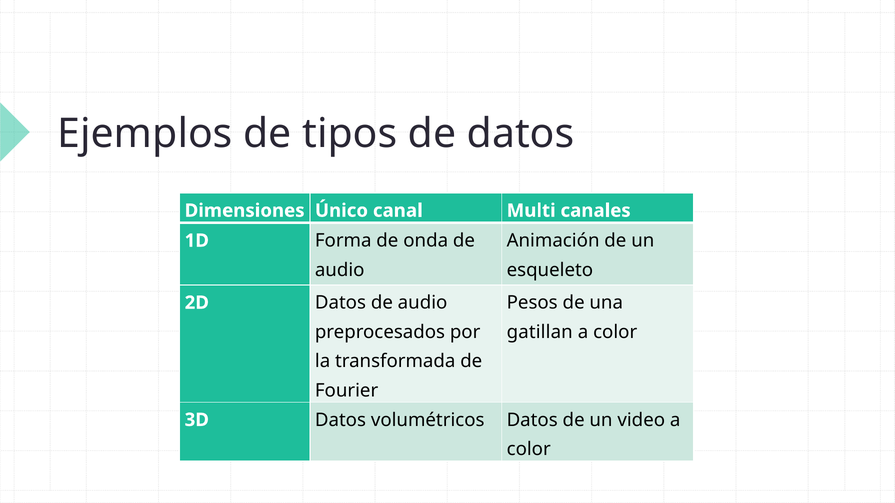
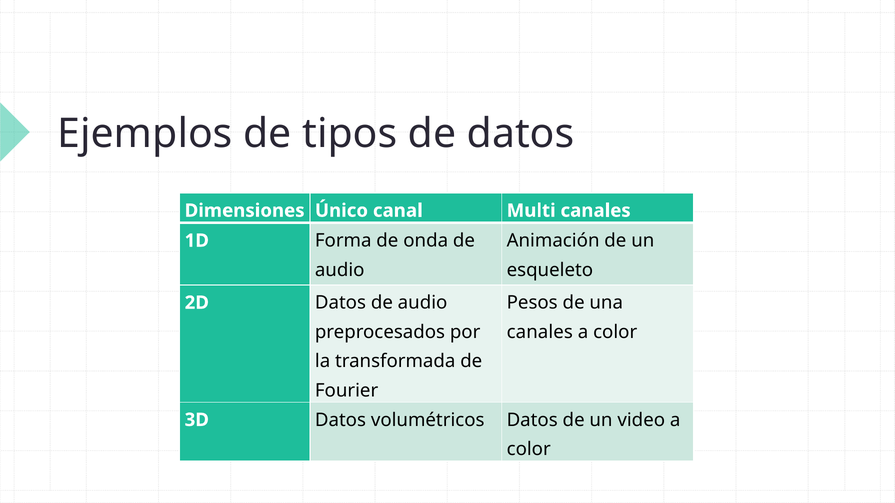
gatillan at (540, 332): gatillan -> canales
